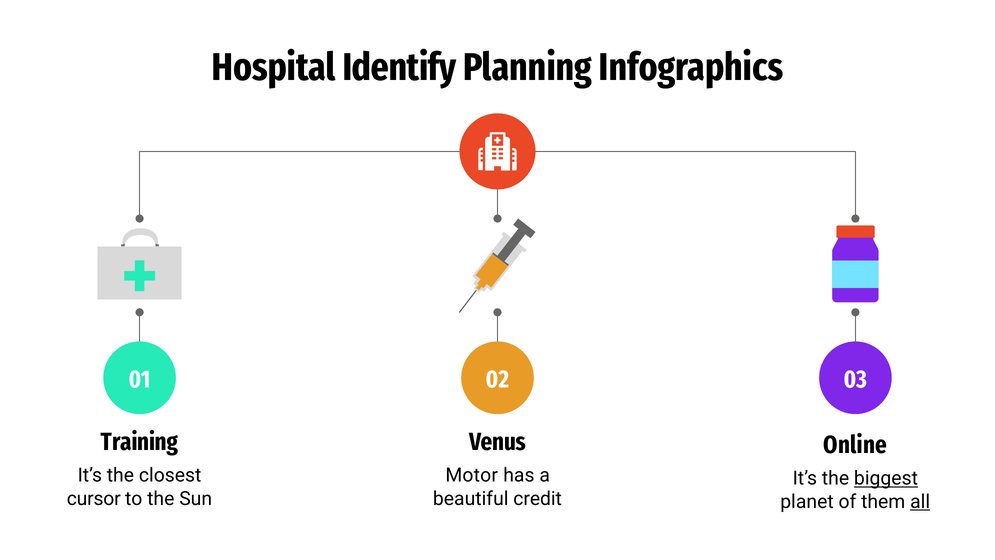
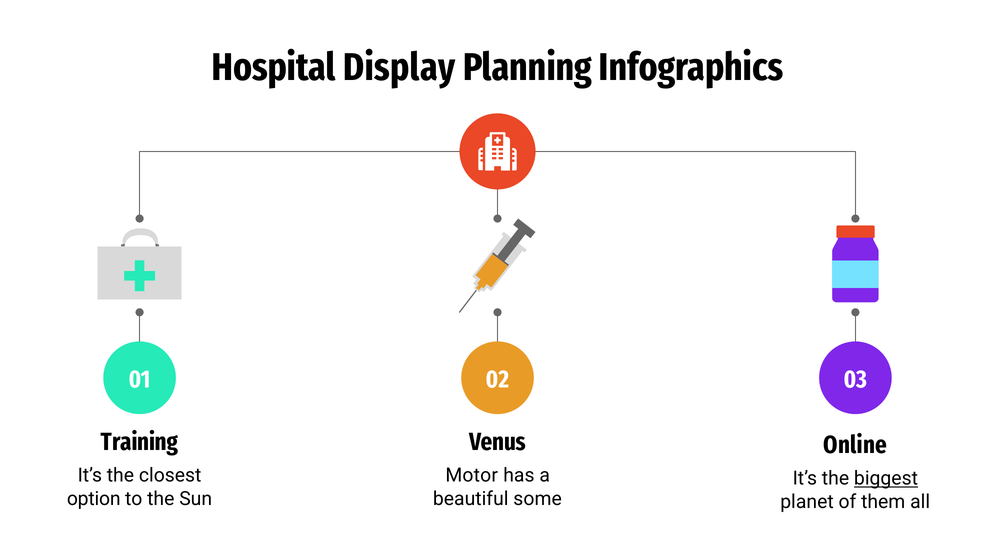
Identify: Identify -> Display
cursor: cursor -> option
credit: credit -> some
all underline: present -> none
